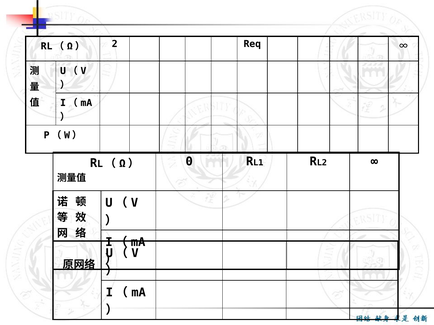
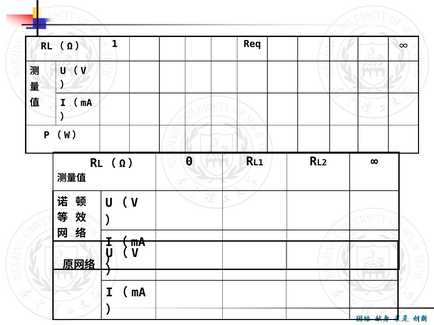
2: 2 -> 1
